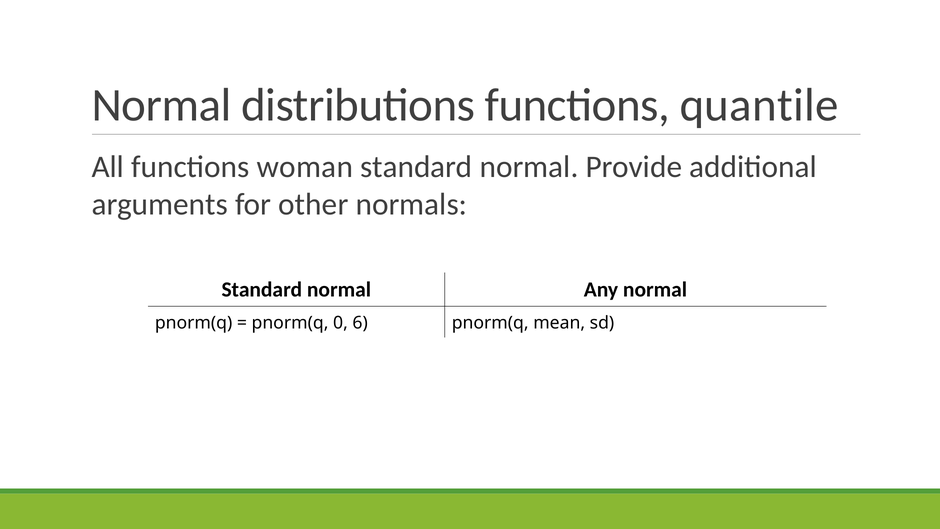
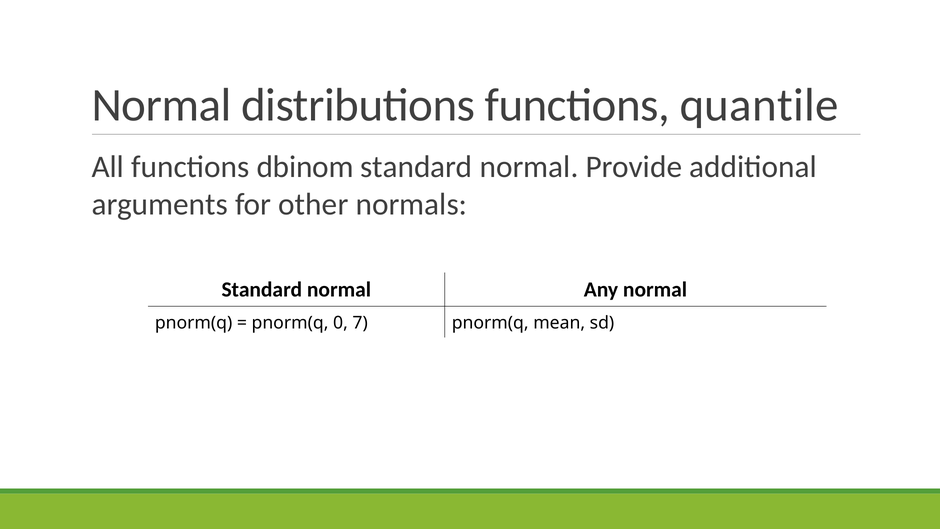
woman: woman -> dbinom
6: 6 -> 7
